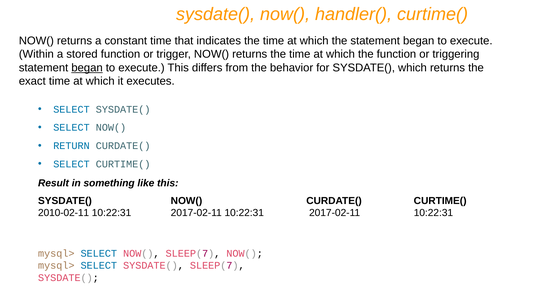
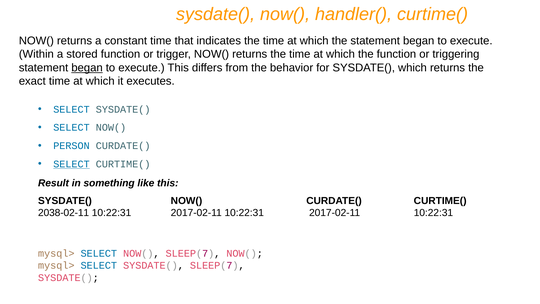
RETURN: RETURN -> PERSON
SELECT at (71, 164) underline: none -> present
2010-02-11: 2010-02-11 -> 2038-02-11
